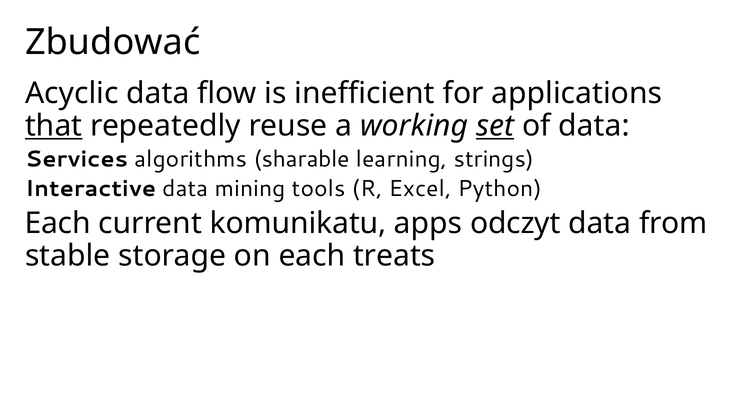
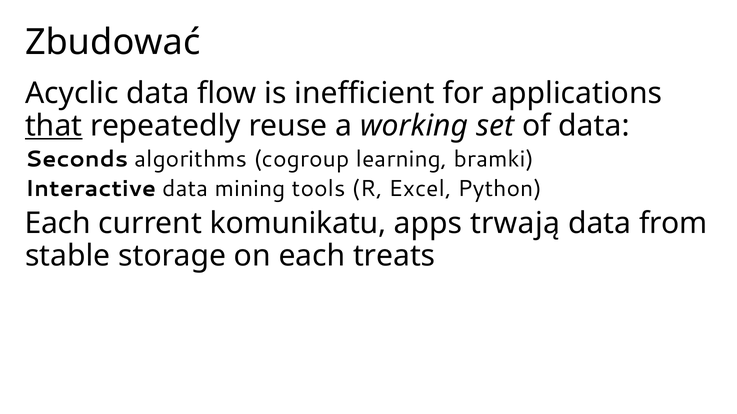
set underline: present -> none
Services: Services -> Seconds
sharable: sharable -> cogroup
strings: strings -> bramki
odczyt: odczyt -> trwają
